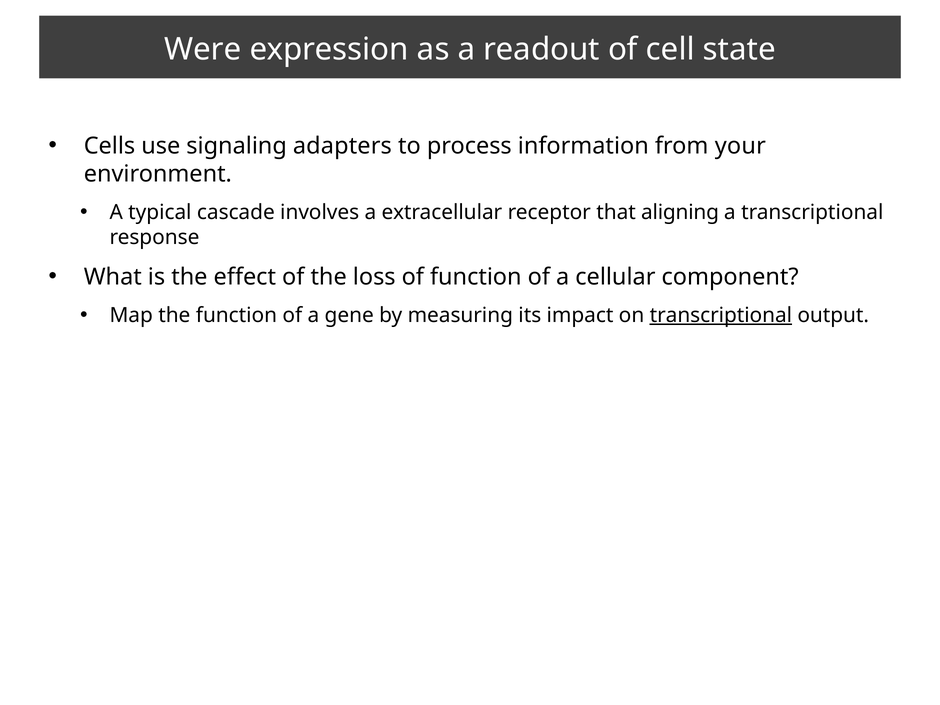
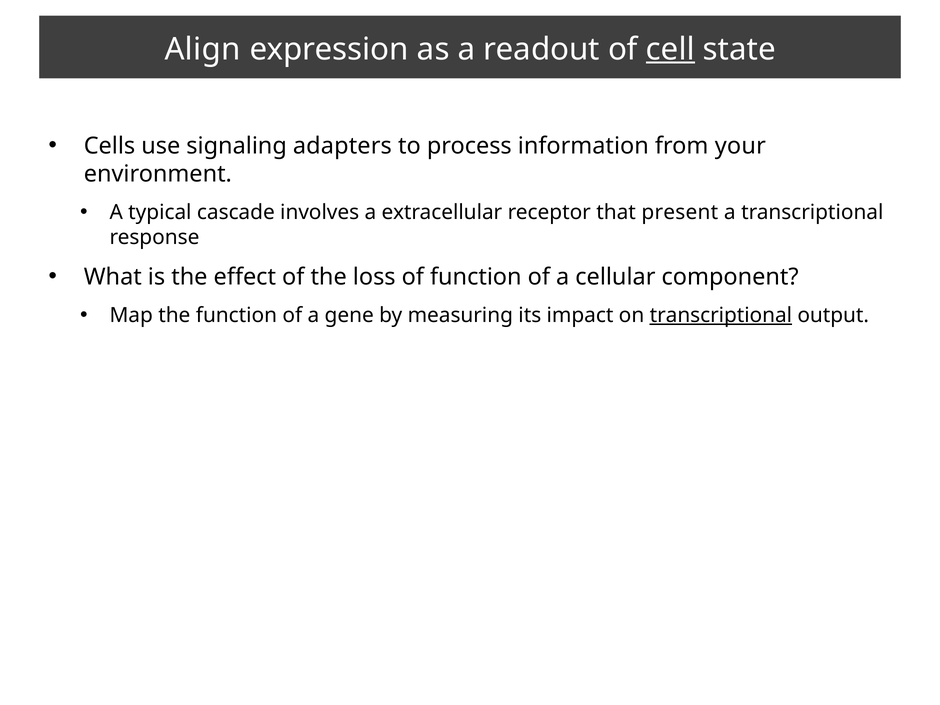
Were: Were -> Align
cell underline: none -> present
aligning: aligning -> present
